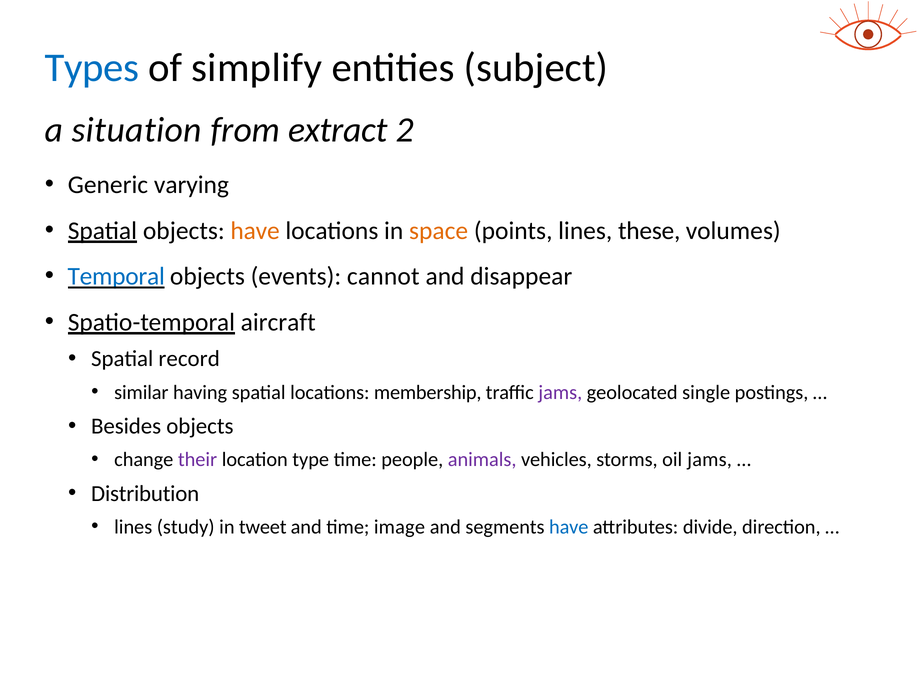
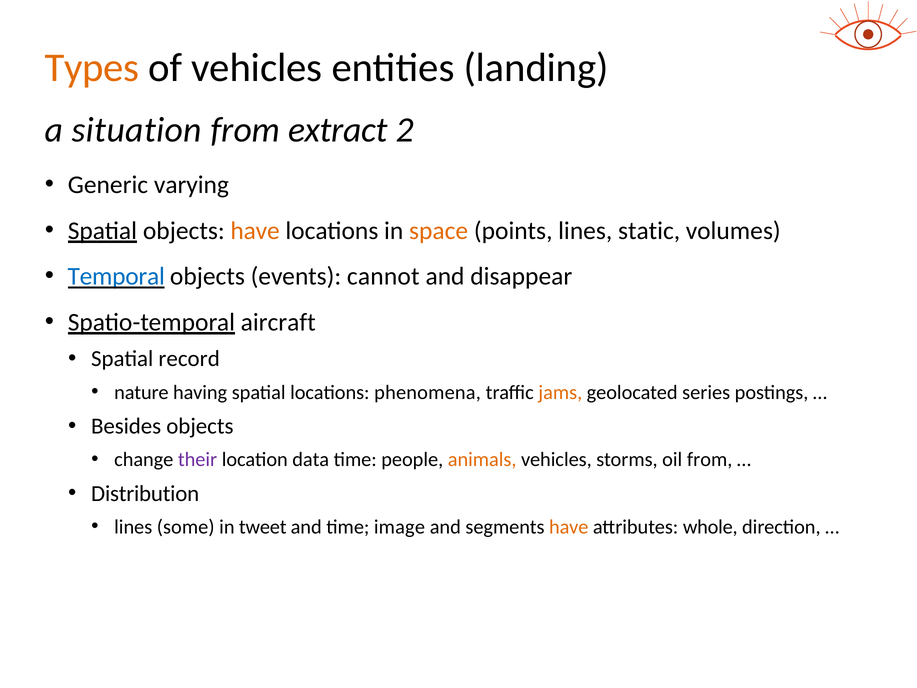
Types colour: blue -> orange
of simplify: simplify -> vehicles
subject: subject -> landing
these: these -> static
similar: similar -> nature
membership: membership -> phenomena
jams at (560, 392) colour: purple -> orange
single: single -> series
type: type -> data
animals colour: purple -> orange
oil jams: jams -> from
study: study -> some
have at (569, 527) colour: blue -> orange
divide: divide -> whole
